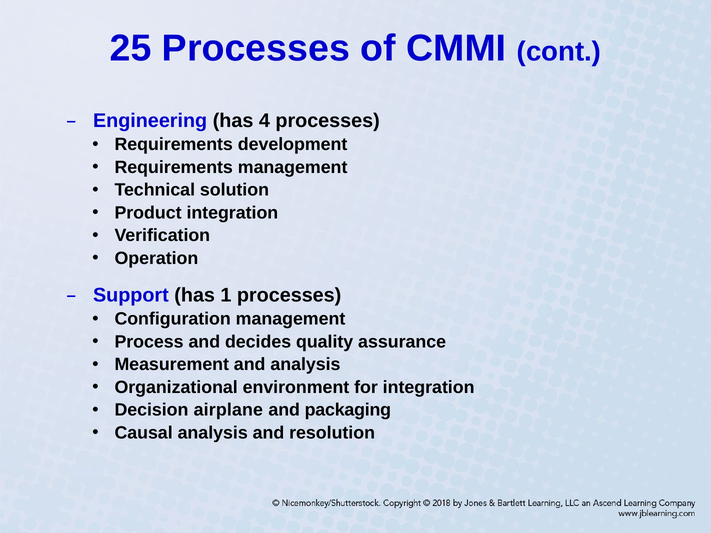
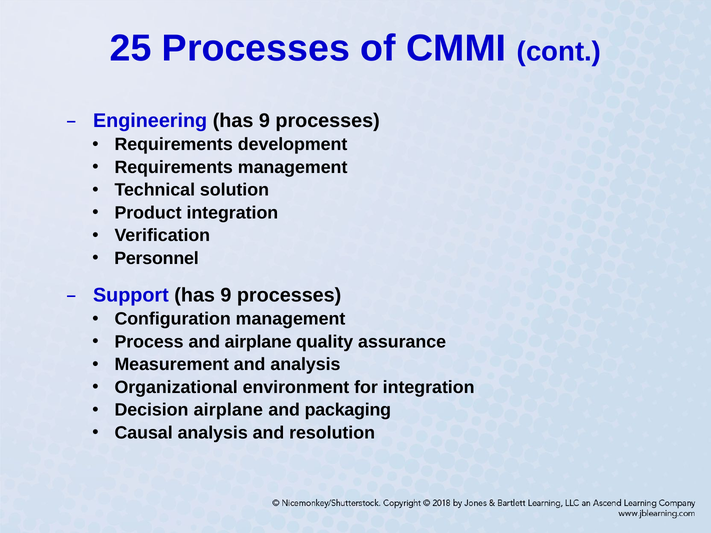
Engineering has 4: 4 -> 9
Operation: Operation -> Personnel
Support has 1: 1 -> 9
and decides: decides -> airplane
